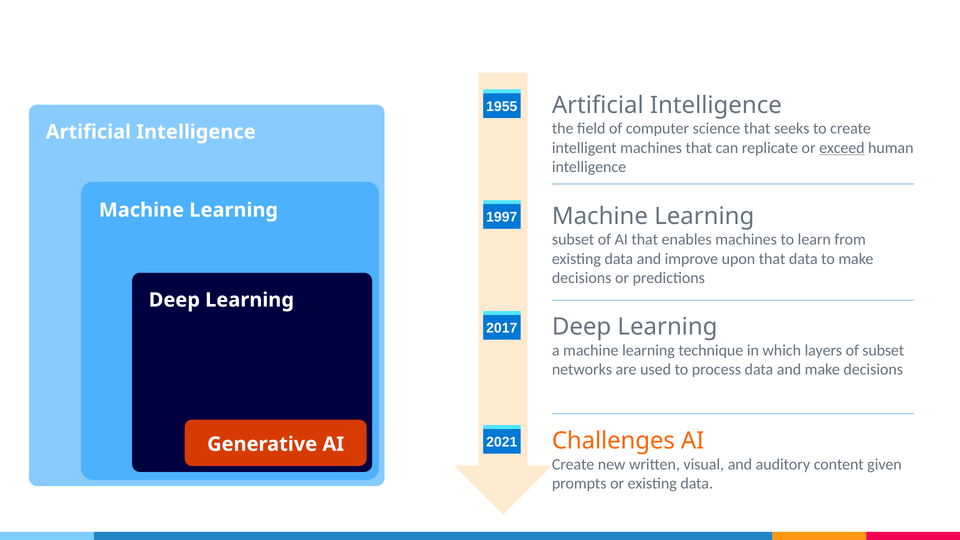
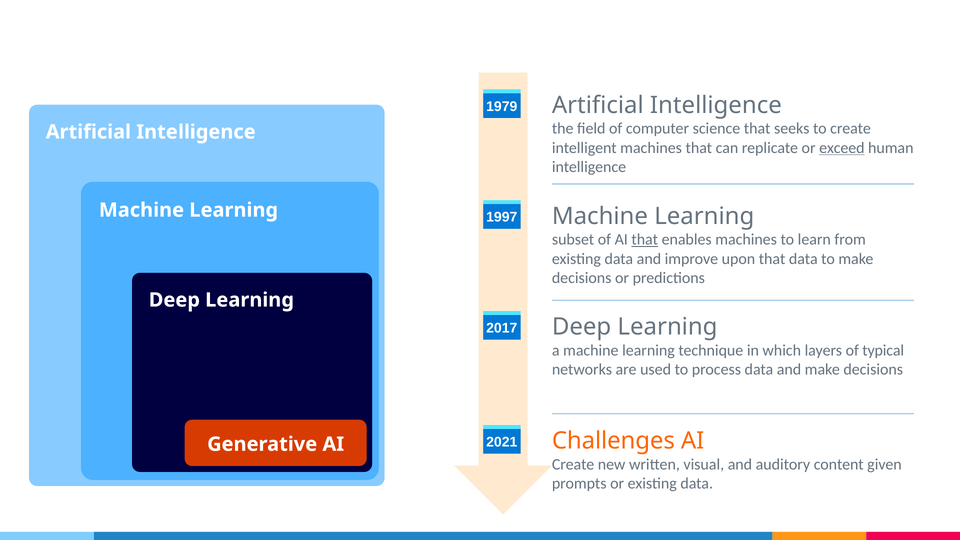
1955: 1955 -> 1979
that at (645, 240) underline: none -> present
of subset: subset -> typical
